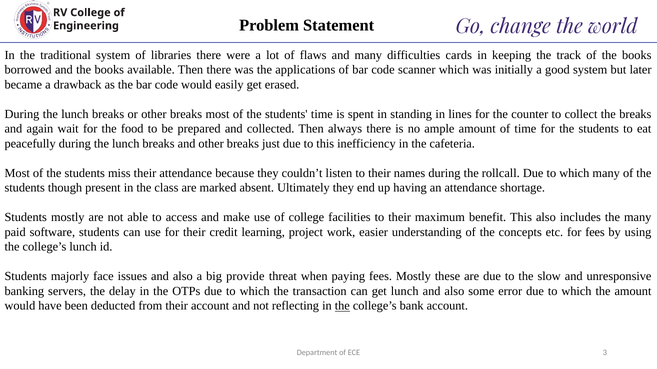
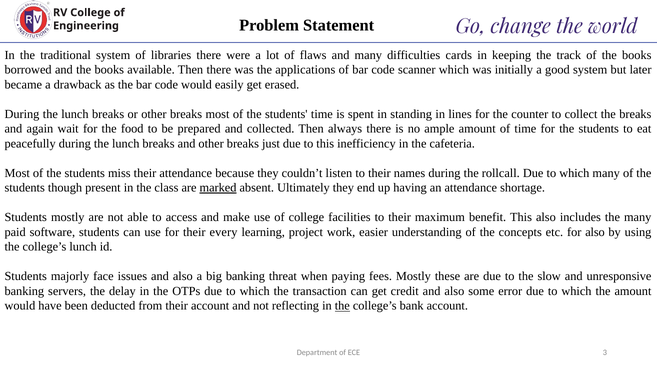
marked underline: none -> present
credit: credit -> every
for fees: fees -> also
big provide: provide -> banking
get lunch: lunch -> credit
